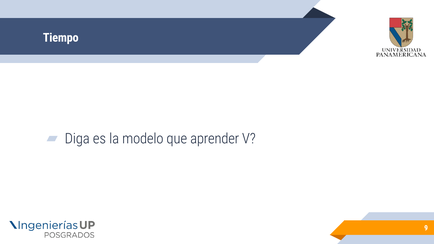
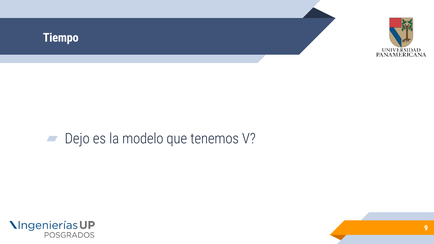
Diga: Diga -> Dejo
aprender: aprender -> tenemos
